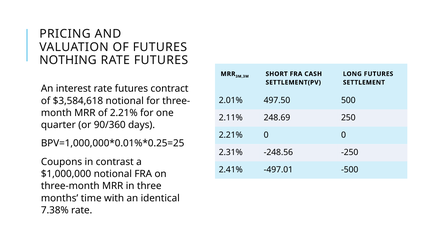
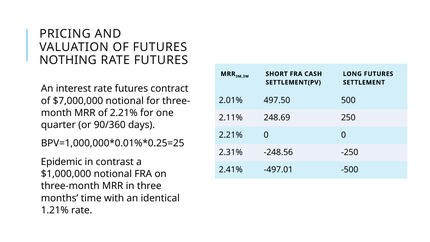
$3,584,618: $3,584,618 -> $7,000,000
Coupons: Coupons -> Epidemic
7.38%: 7.38% -> 1.21%
